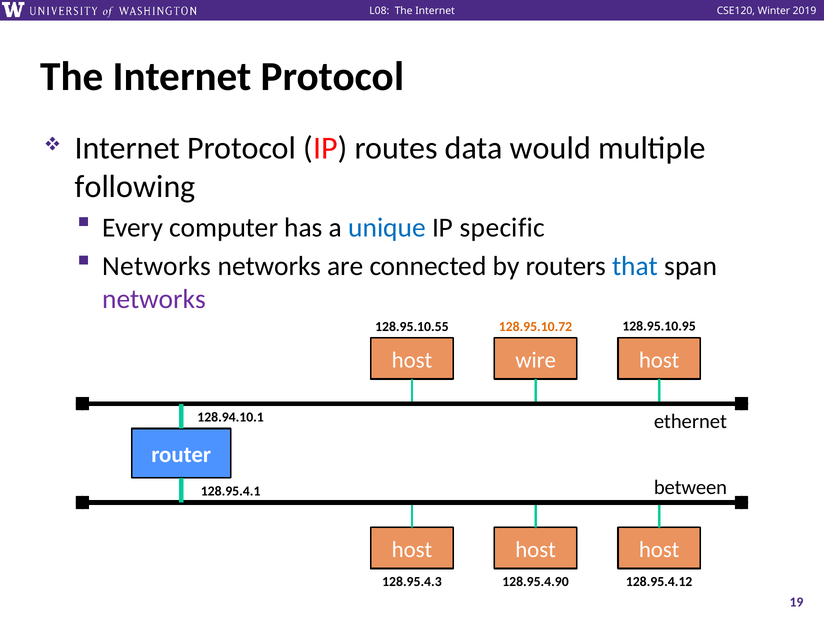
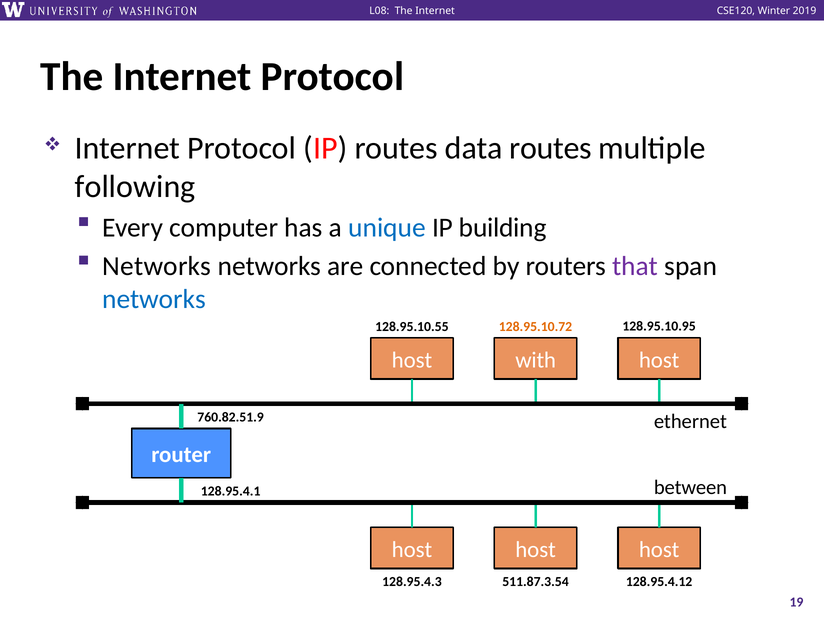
data would: would -> routes
specific: specific -> building
that colour: blue -> purple
networks at (154, 299) colour: purple -> blue
wire: wire -> with
128.94.10.1: 128.94.10.1 -> 760.82.51.9
128.95.4.90: 128.95.4.90 -> 511.87.3.54
